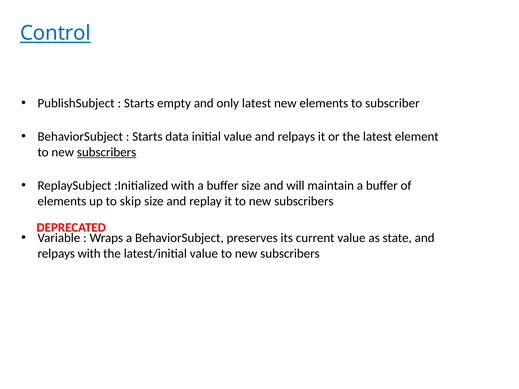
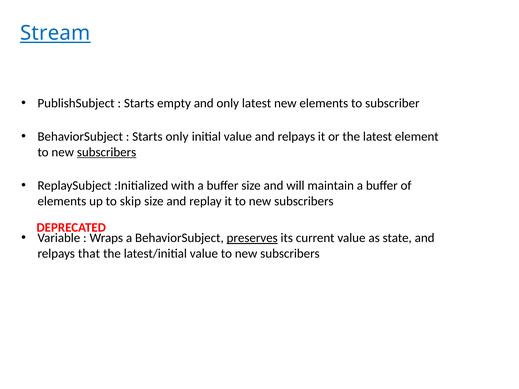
Control: Control -> Stream
Starts data: data -> only
preserves underline: none -> present
relpays with: with -> that
